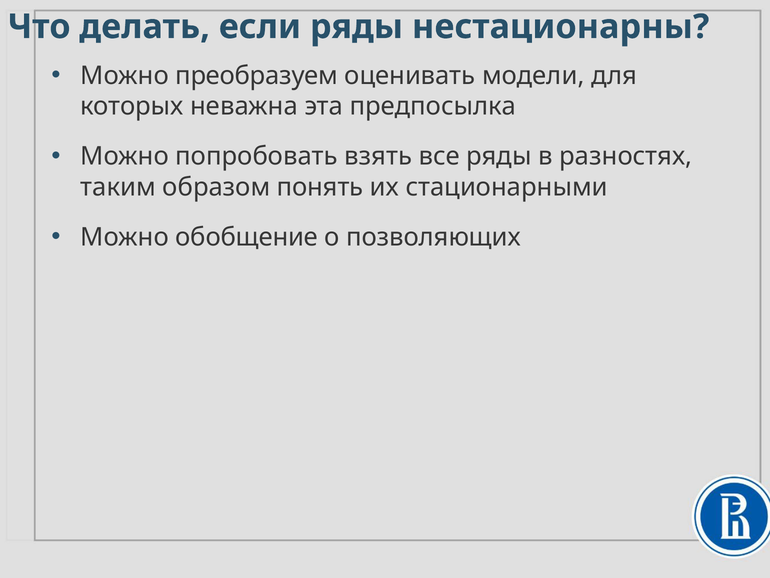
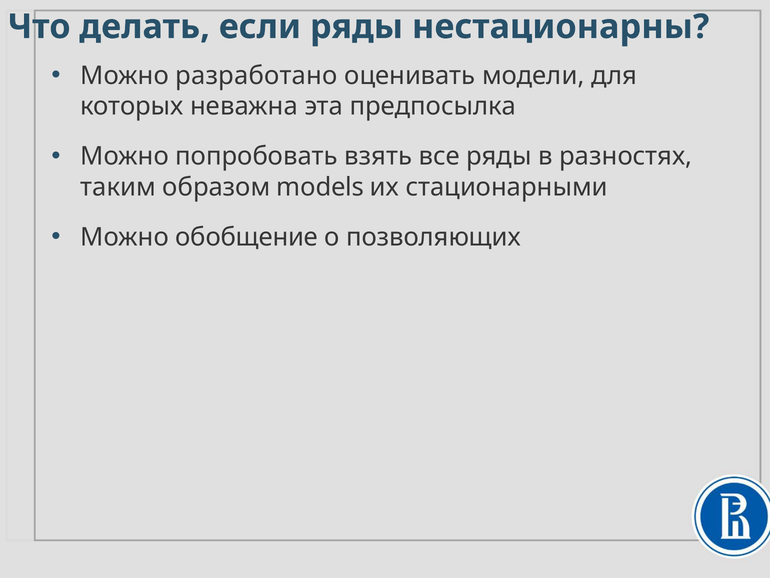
преобразуем: преобразуем -> разработано
понять: понять -> models
